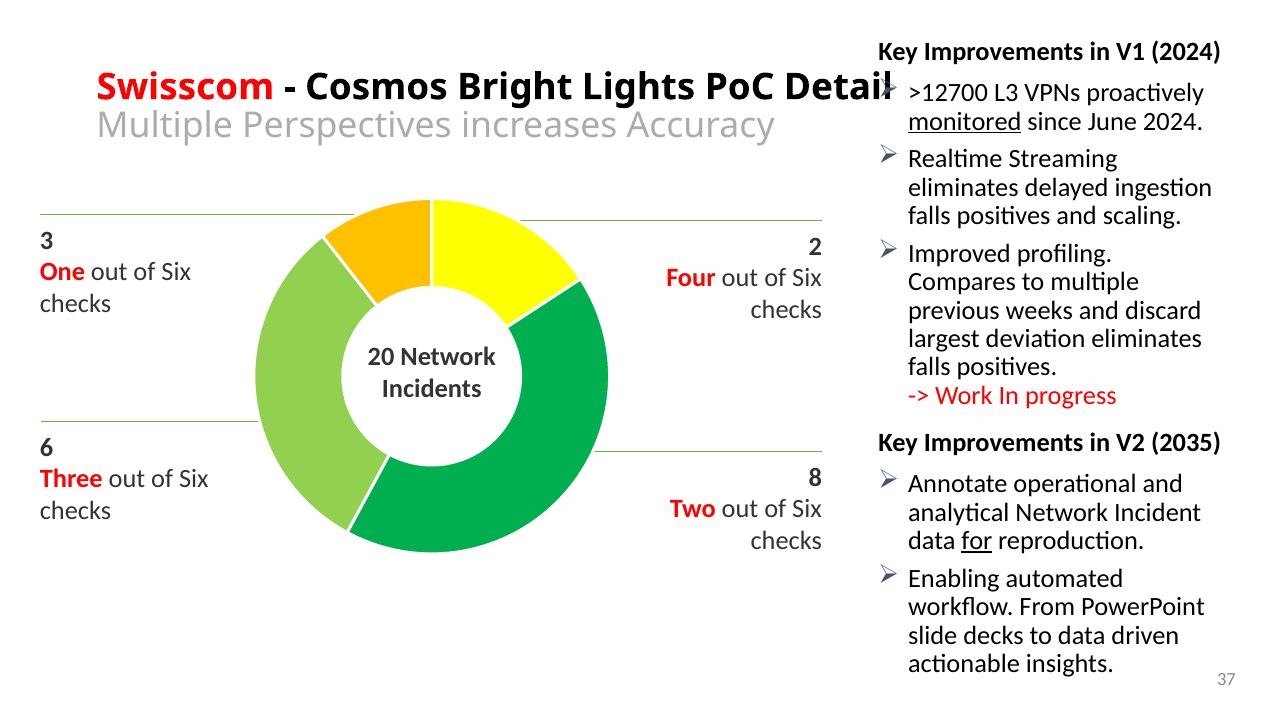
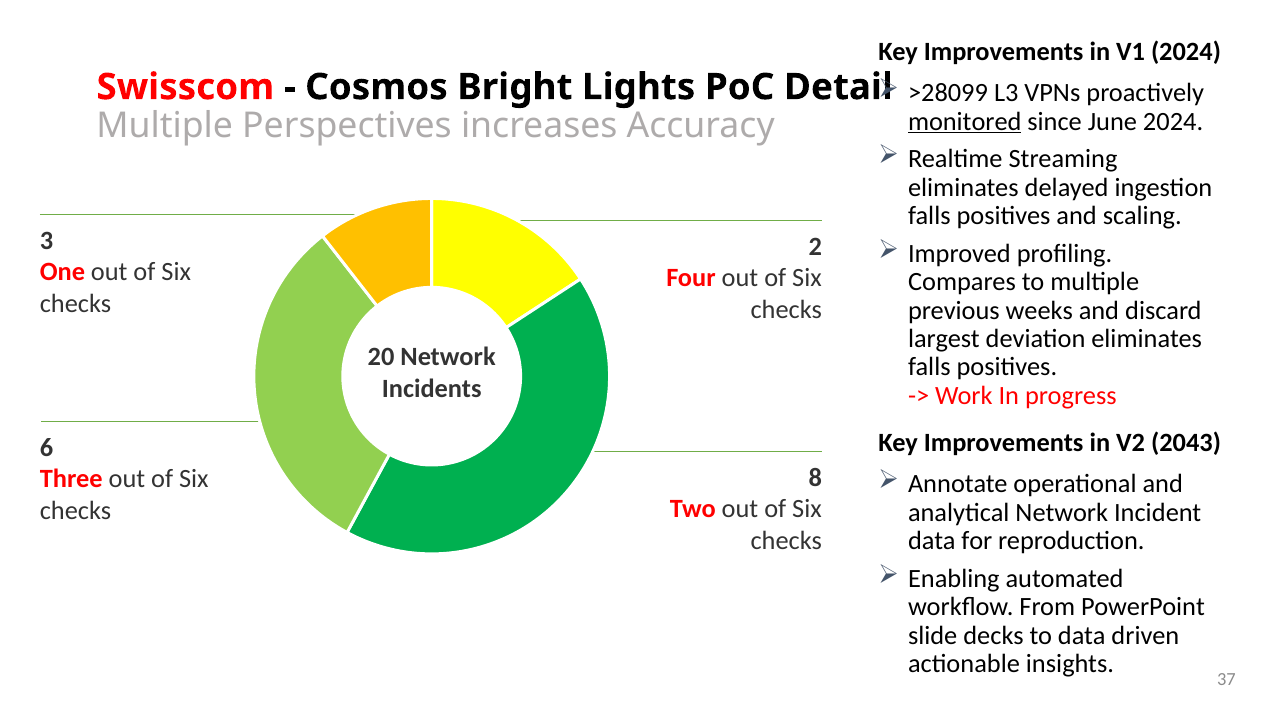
>12700: >12700 -> >28099
2035: 2035 -> 2043
for underline: present -> none
